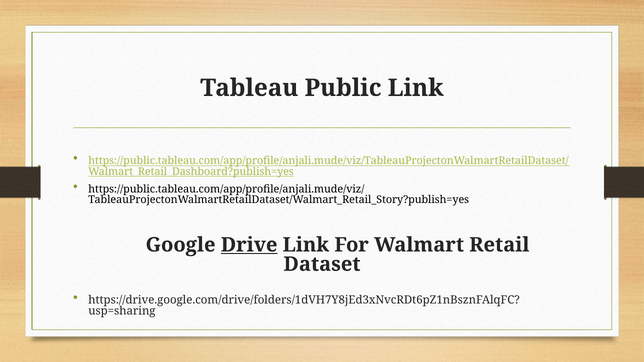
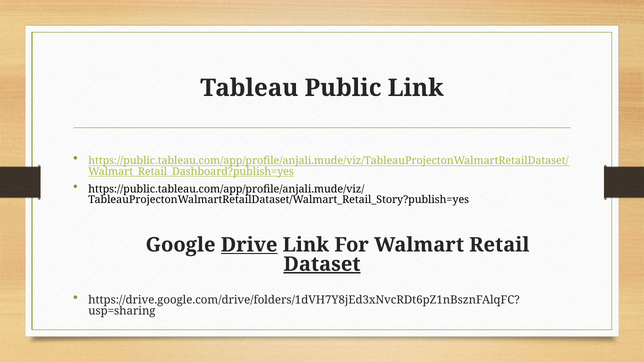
Dataset underline: none -> present
